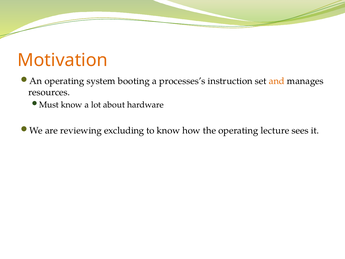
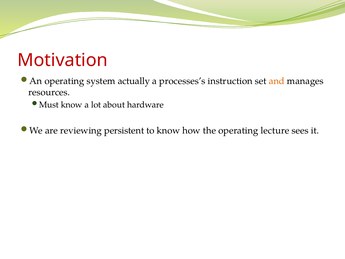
Motivation colour: orange -> red
booting: booting -> actually
excluding: excluding -> persistent
